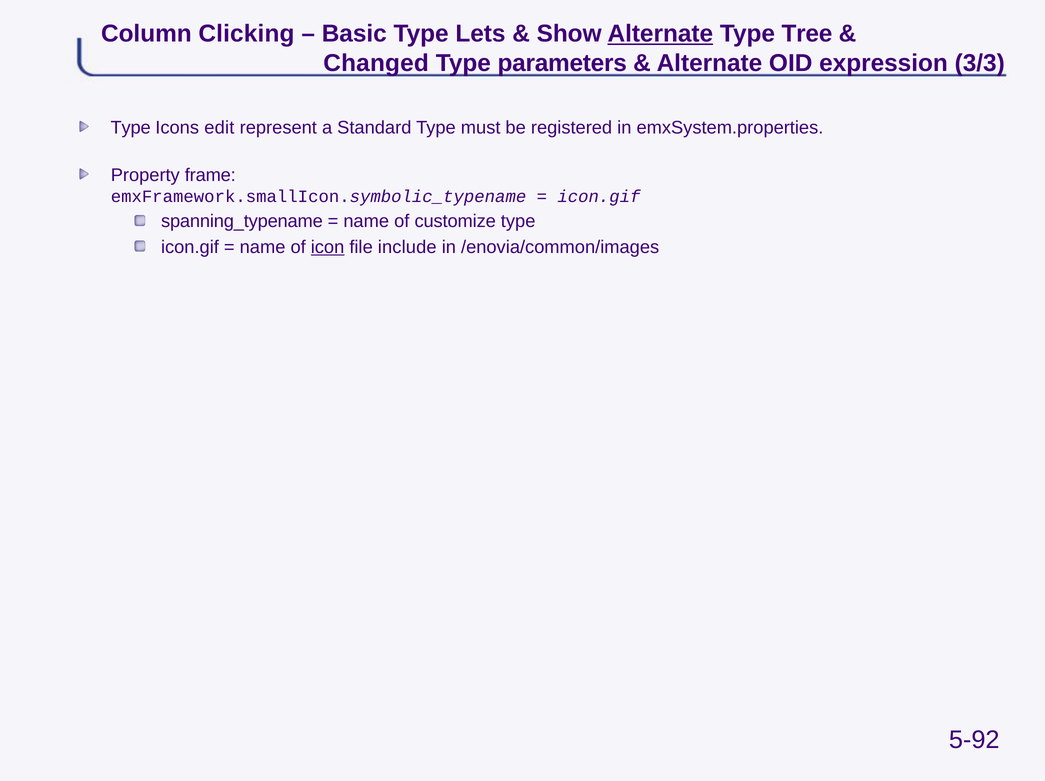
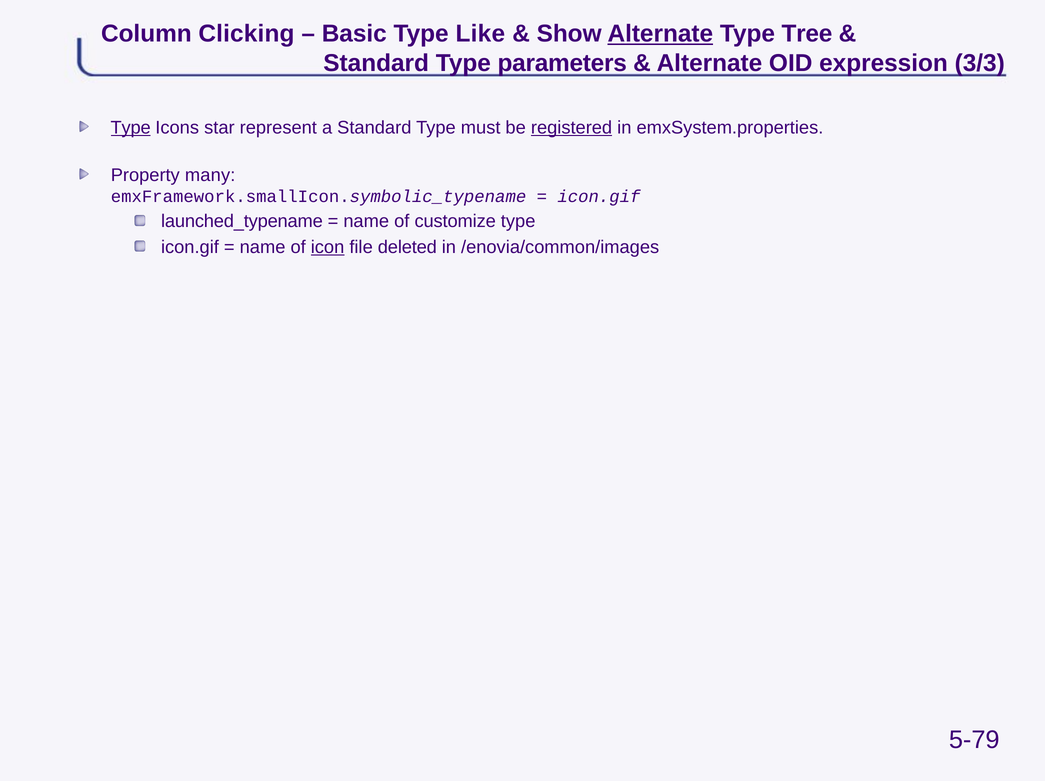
Lets: Lets -> Like
Changed at (376, 63): Changed -> Standard
Type at (131, 127) underline: none -> present
edit: edit -> star
registered underline: none -> present
frame: frame -> many
spanning_typename: spanning_typename -> launched_typename
include: include -> deleted
5-92: 5-92 -> 5-79
